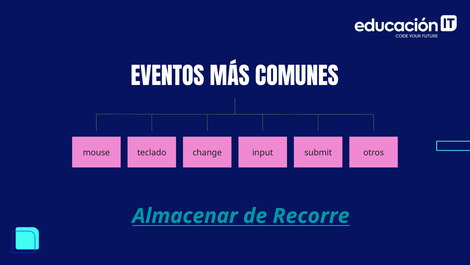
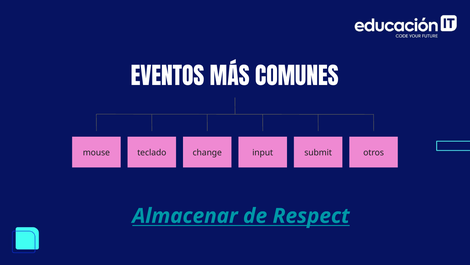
Recorre: Recorre -> Respect
